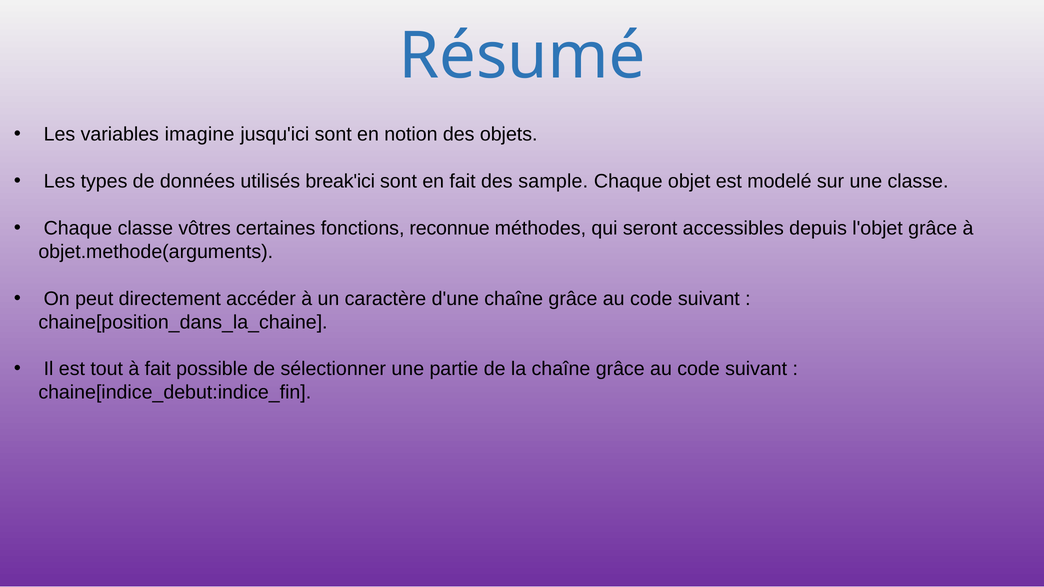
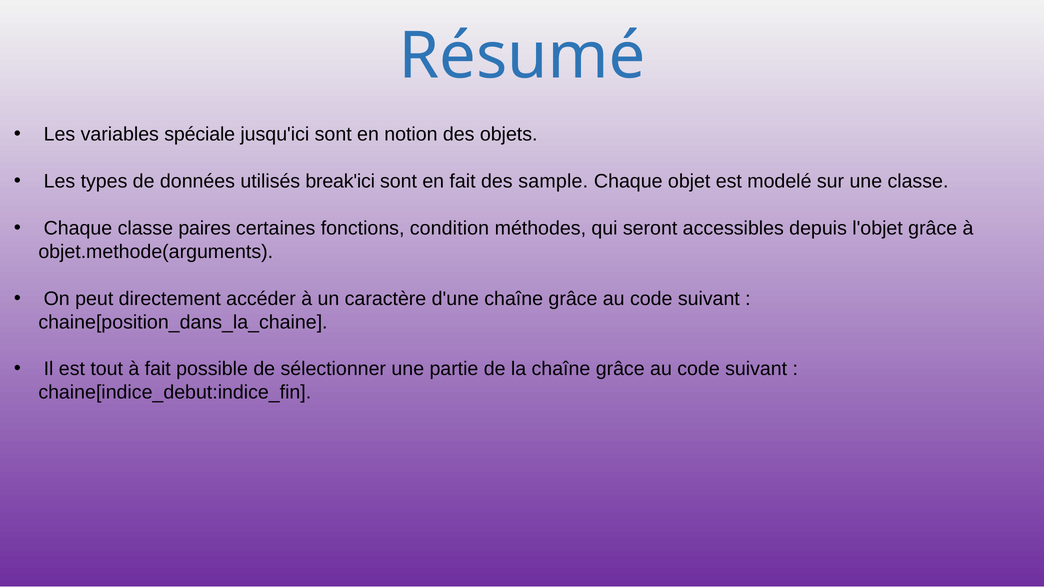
imagine: imagine -> spéciale
vôtres: vôtres -> paires
reconnue: reconnue -> condition
